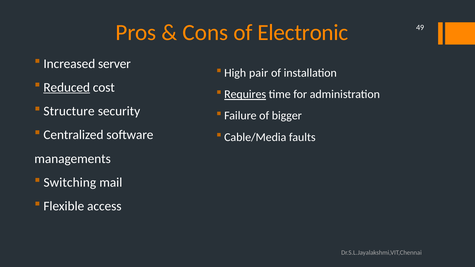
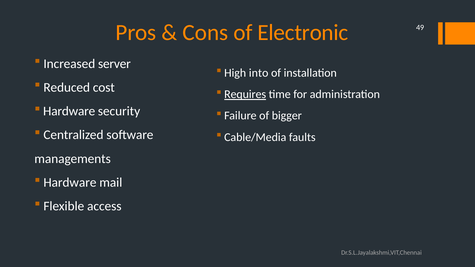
pair: pair -> into
Reduced underline: present -> none
Structure at (69, 111): Structure -> Hardware
Switching at (70, 183): Switching -> Hardware
